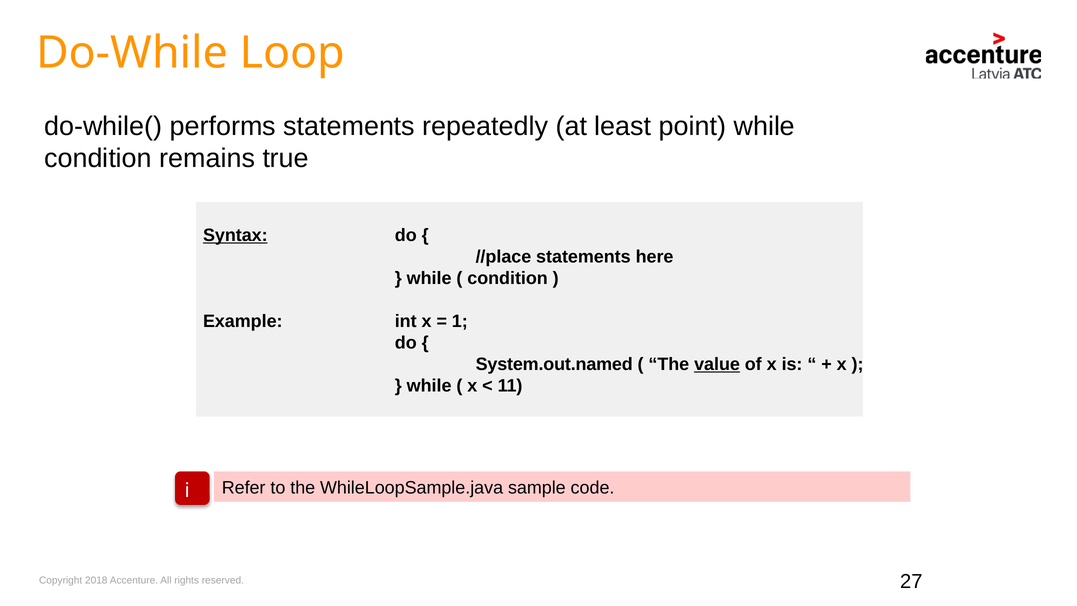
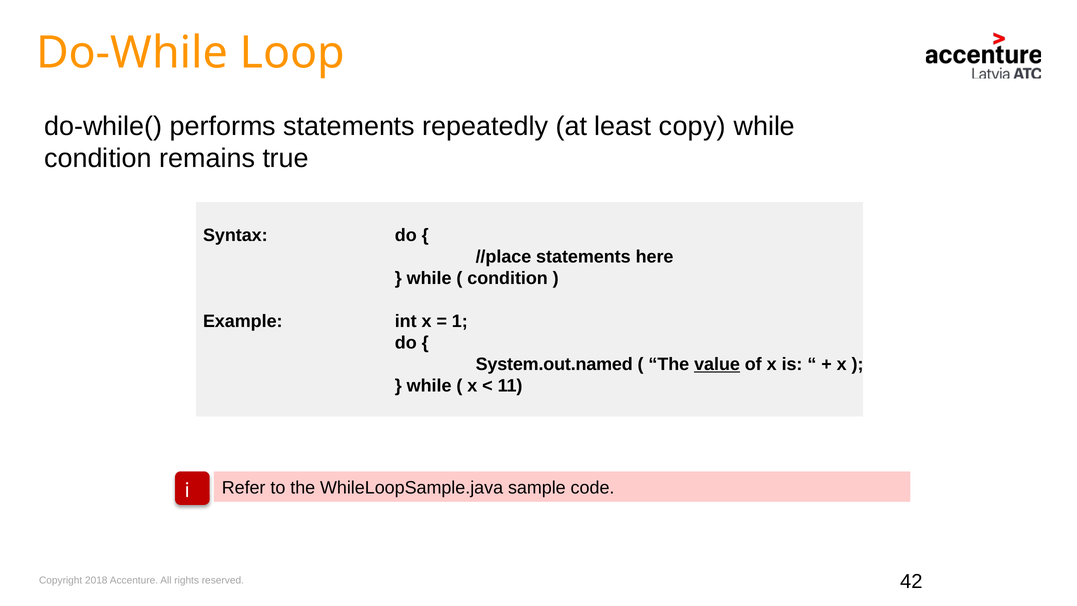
point: point -> copy
Syntax underline: present -> none
27: 27 -> 42
